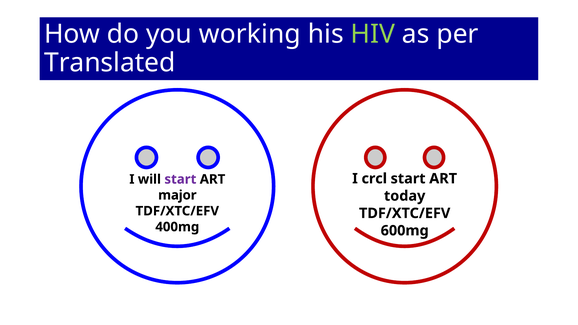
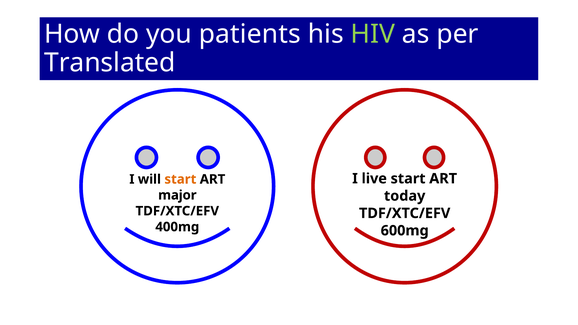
working: working -> patients
crcl: crcl -> live
start at (180, 179) colour: purple -> orange
